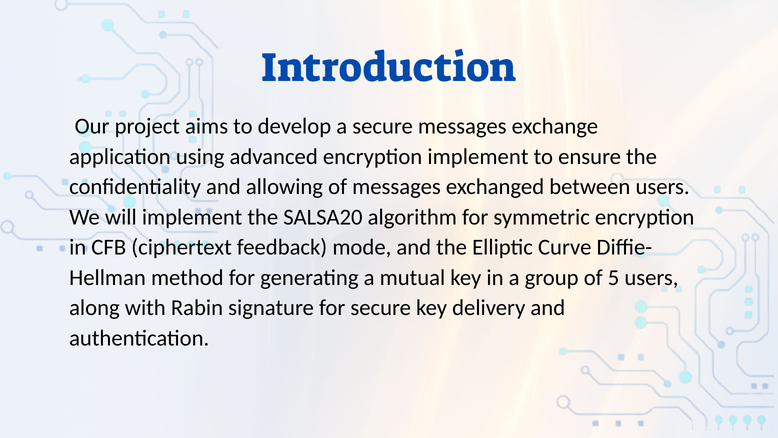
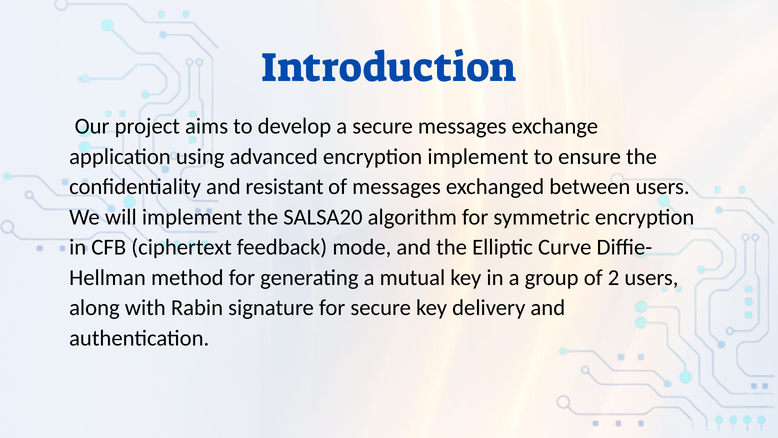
allowing: allowing -> resistant
5: 5 -> 2
